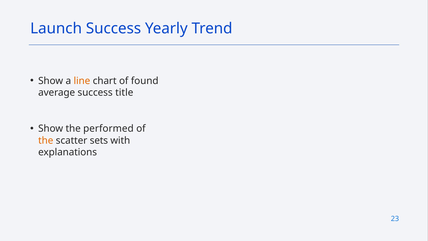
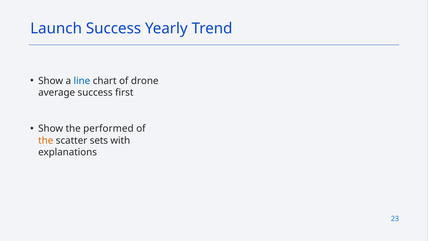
line colour: orange -> blue
found: found -> drone
title: title -> first
